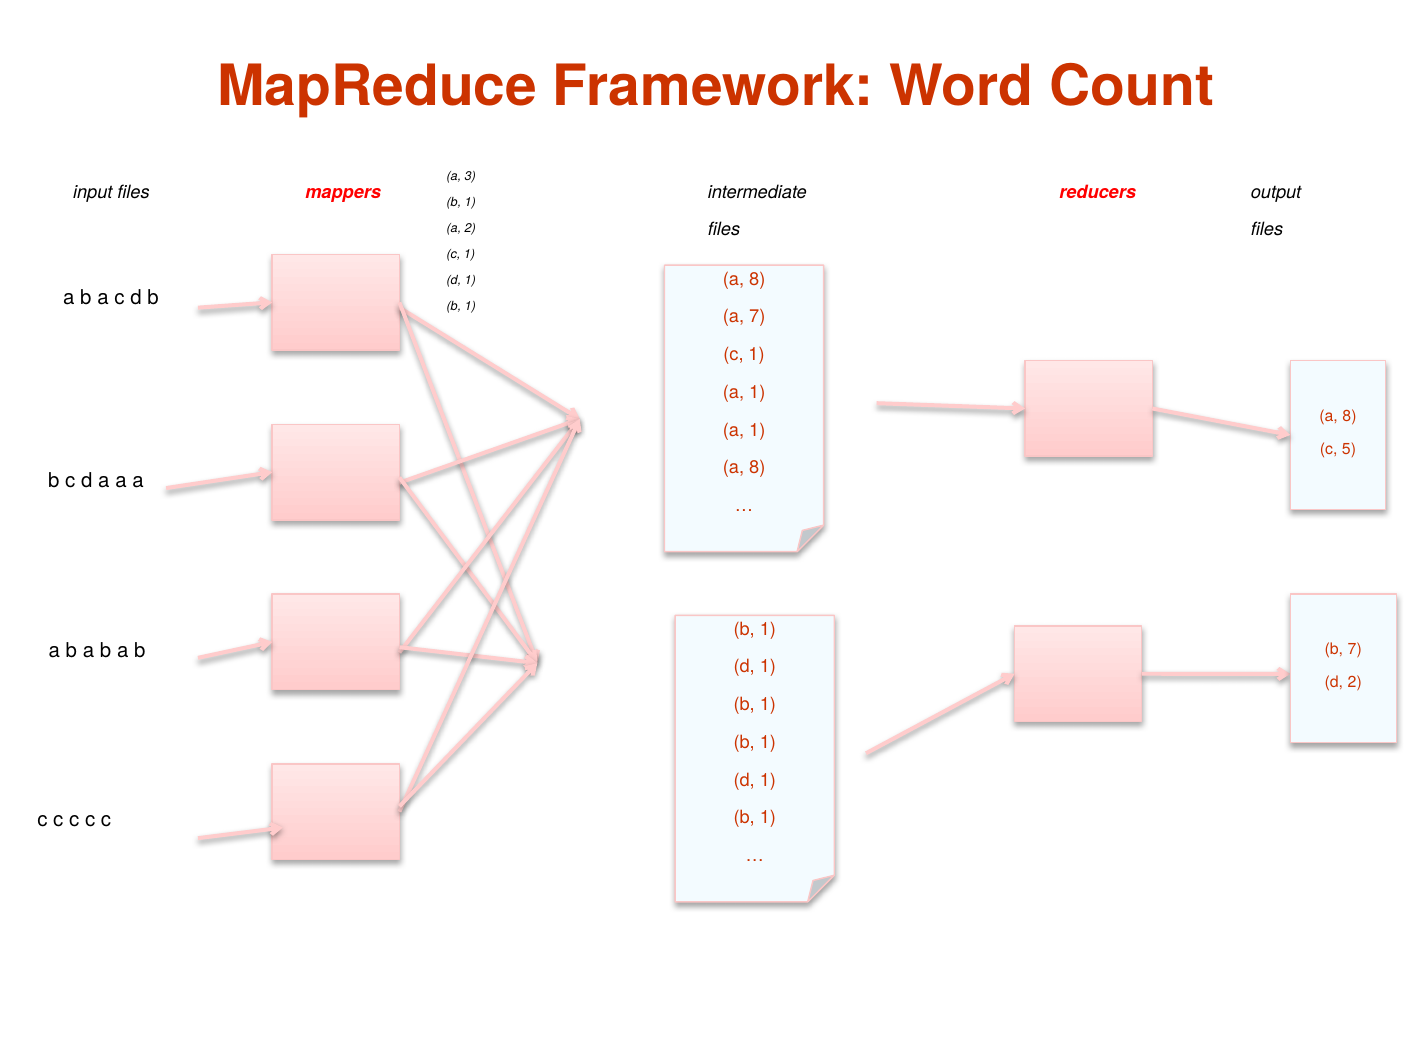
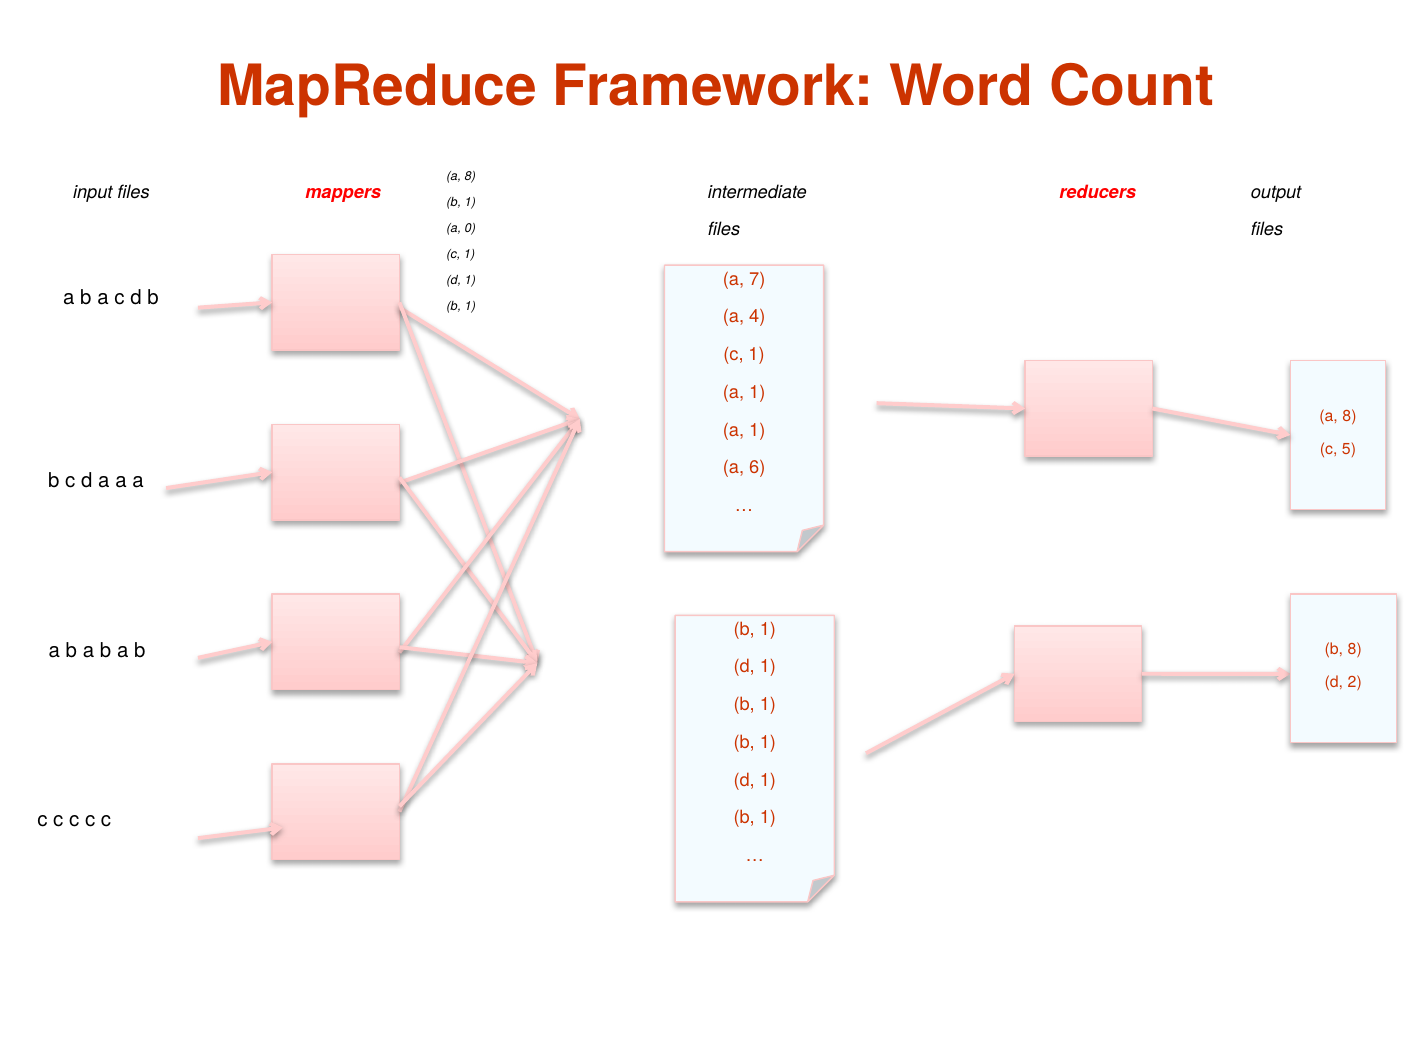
3 at (470, 176): 3 -> 8
a 2: 2 -> 0
8 at (757, 279): 8 -> 7
a 7: 7 -> 4
8 at (757, 468): 8 -> 6
b 7: 7 -> 8
